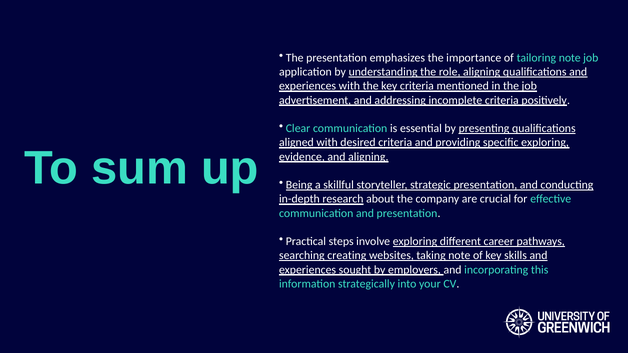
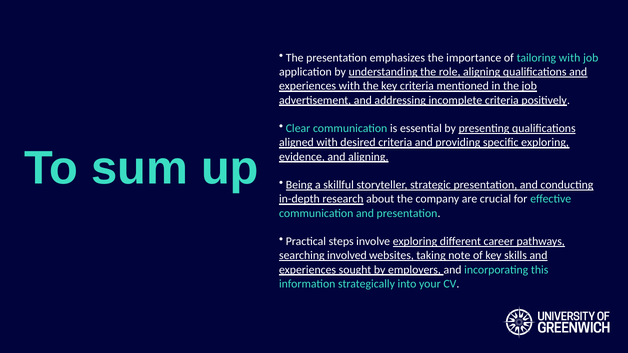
tailoring note: note -> with
creating: creating -> involved
